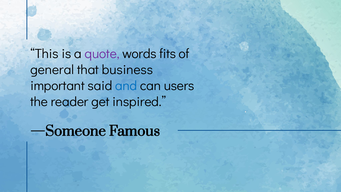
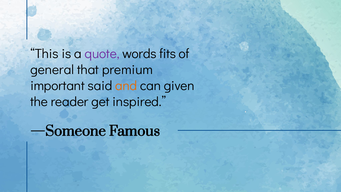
business: business -> premium
and colour: blue -> orange
users: users -> given
